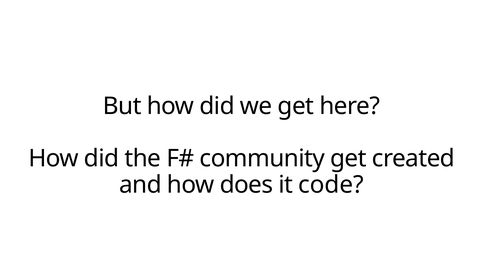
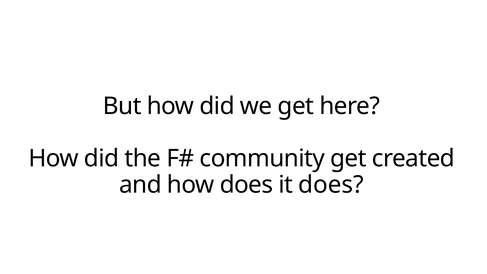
it code: code -> does
